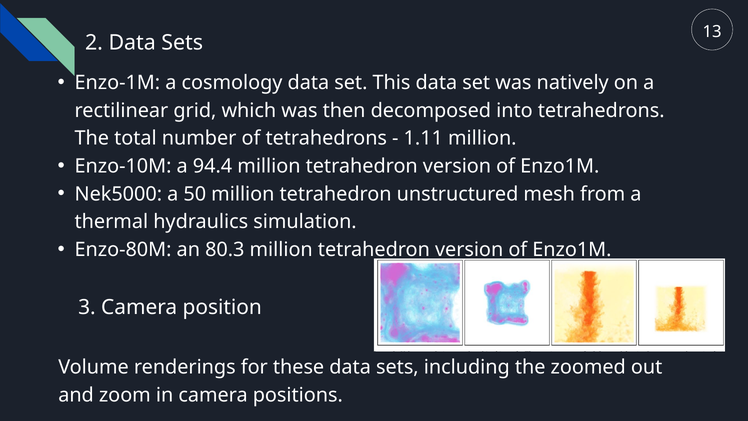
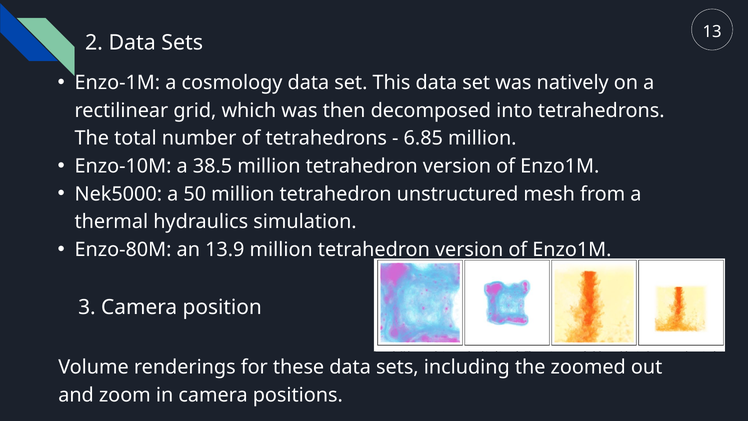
1.11: 1.11 -> 6.85
94.4: 94.4 -> 38.5
80.3: 80.3 -> 13.9
